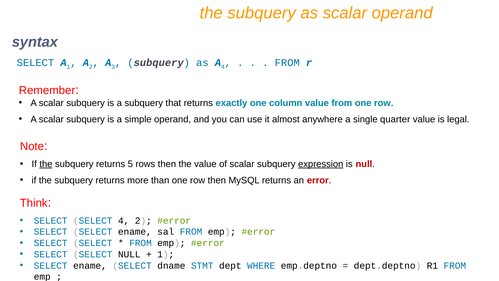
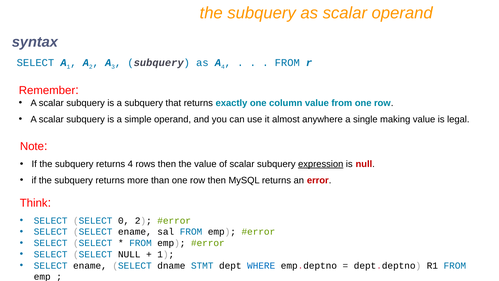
quarter: quarter -> making
the at (46, 164) underline: present -> none
returns 5: 5 -> 4
SELECT 4: 4 -> 0
